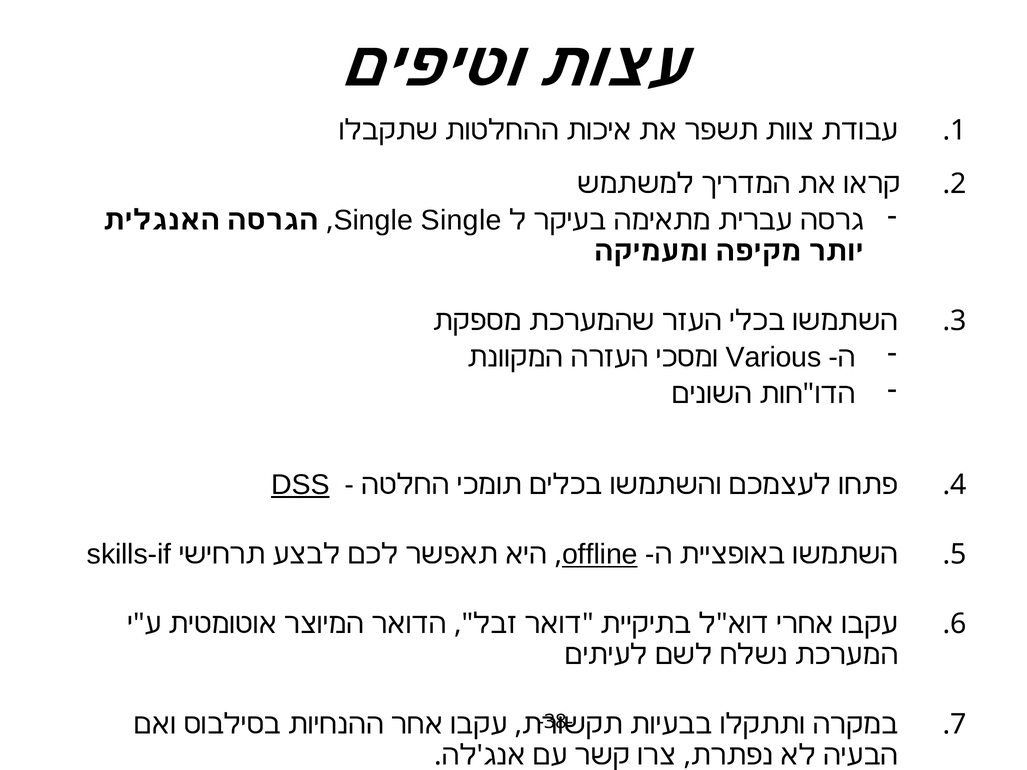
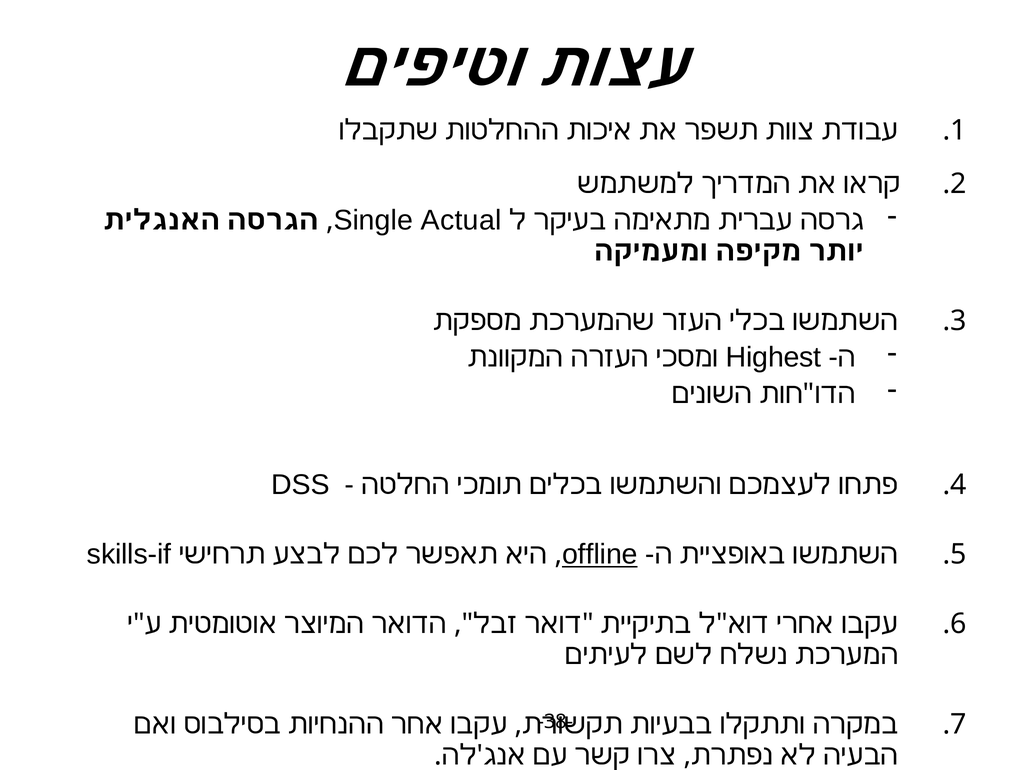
Single Single: Single -> Actual
Various: Various -> Highest
DSS underline: present -> none
